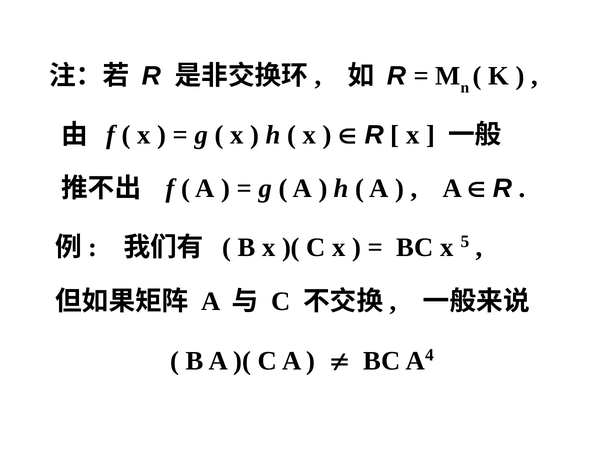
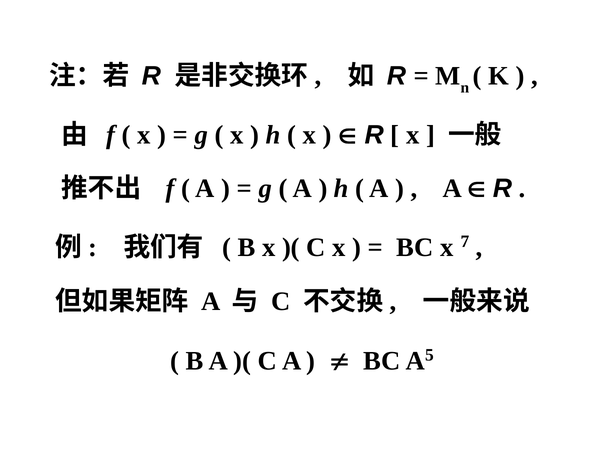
5: 5 -> 7
4: 4 -> 5
